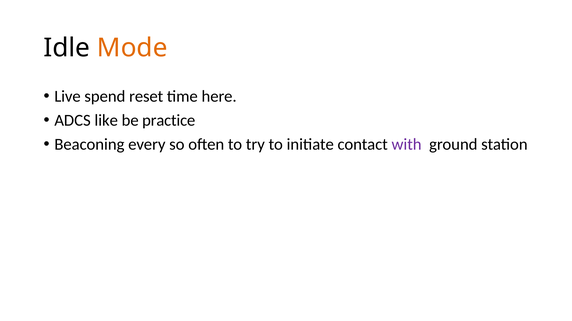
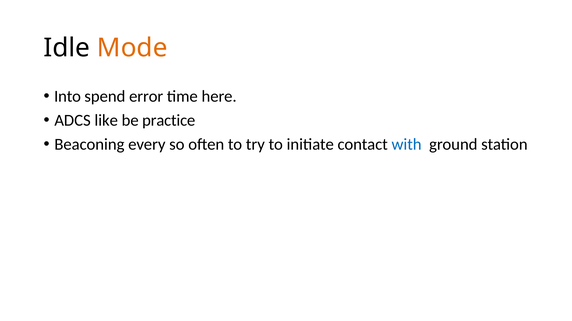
Live: Live -> Into
reset: reset -> error
with colour: purple -> blue
